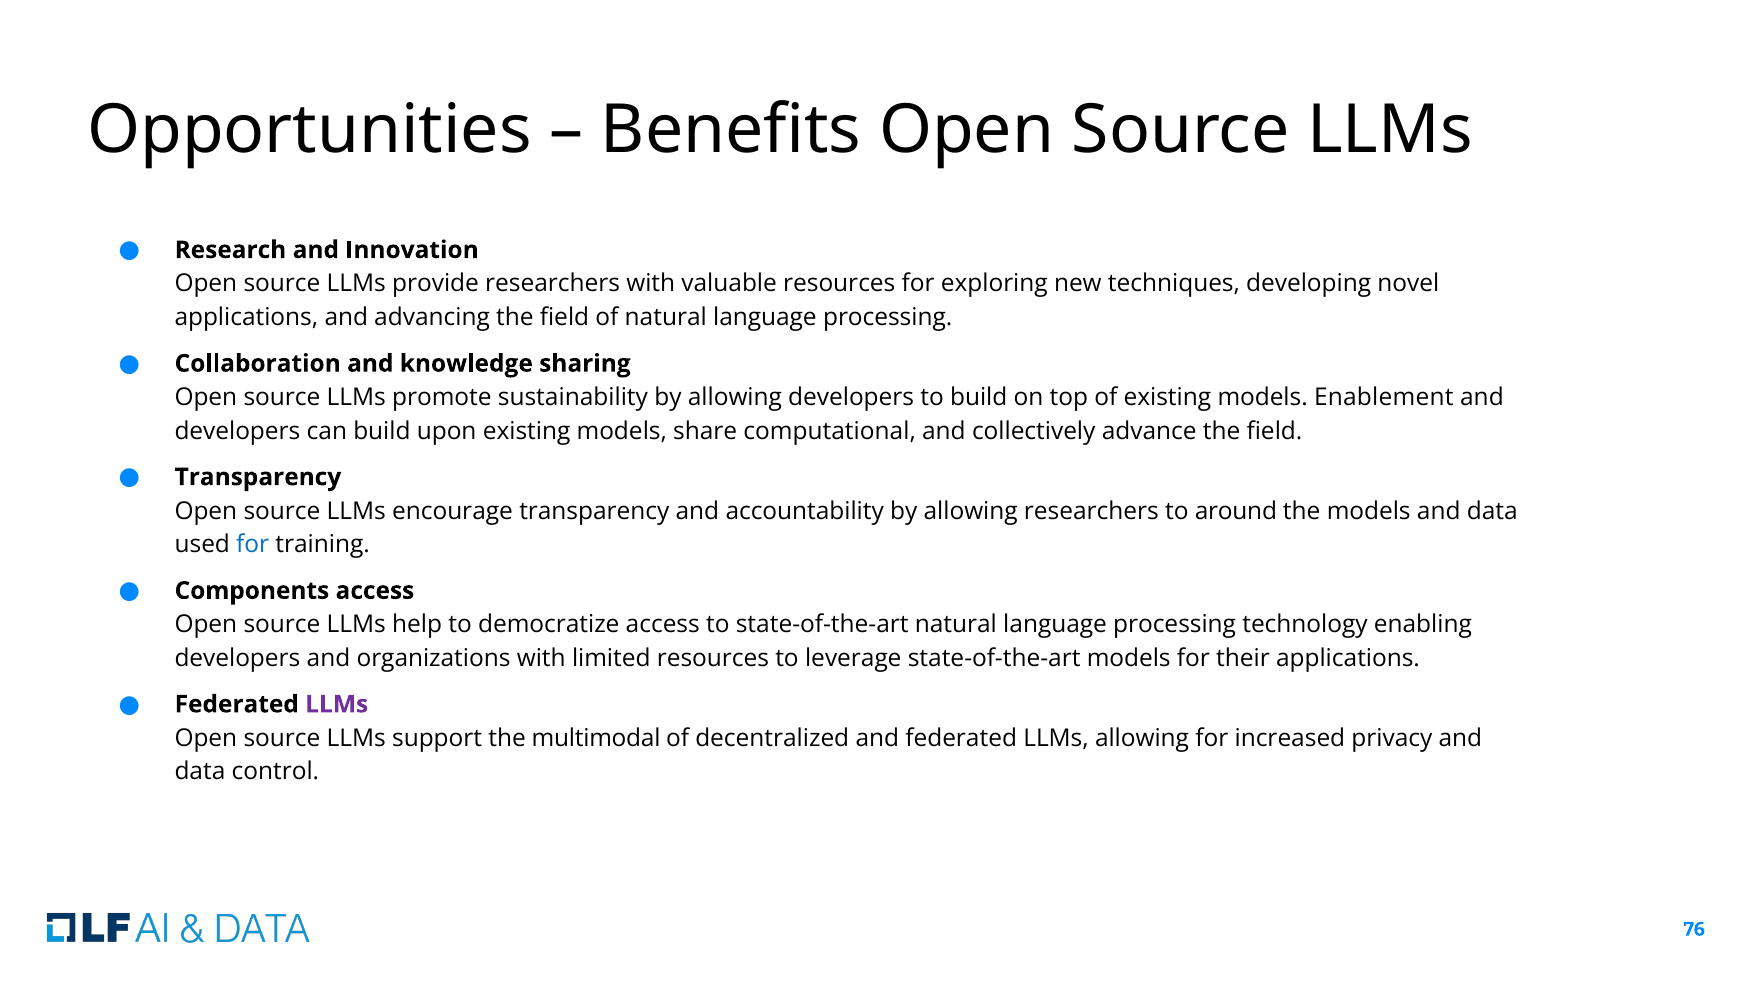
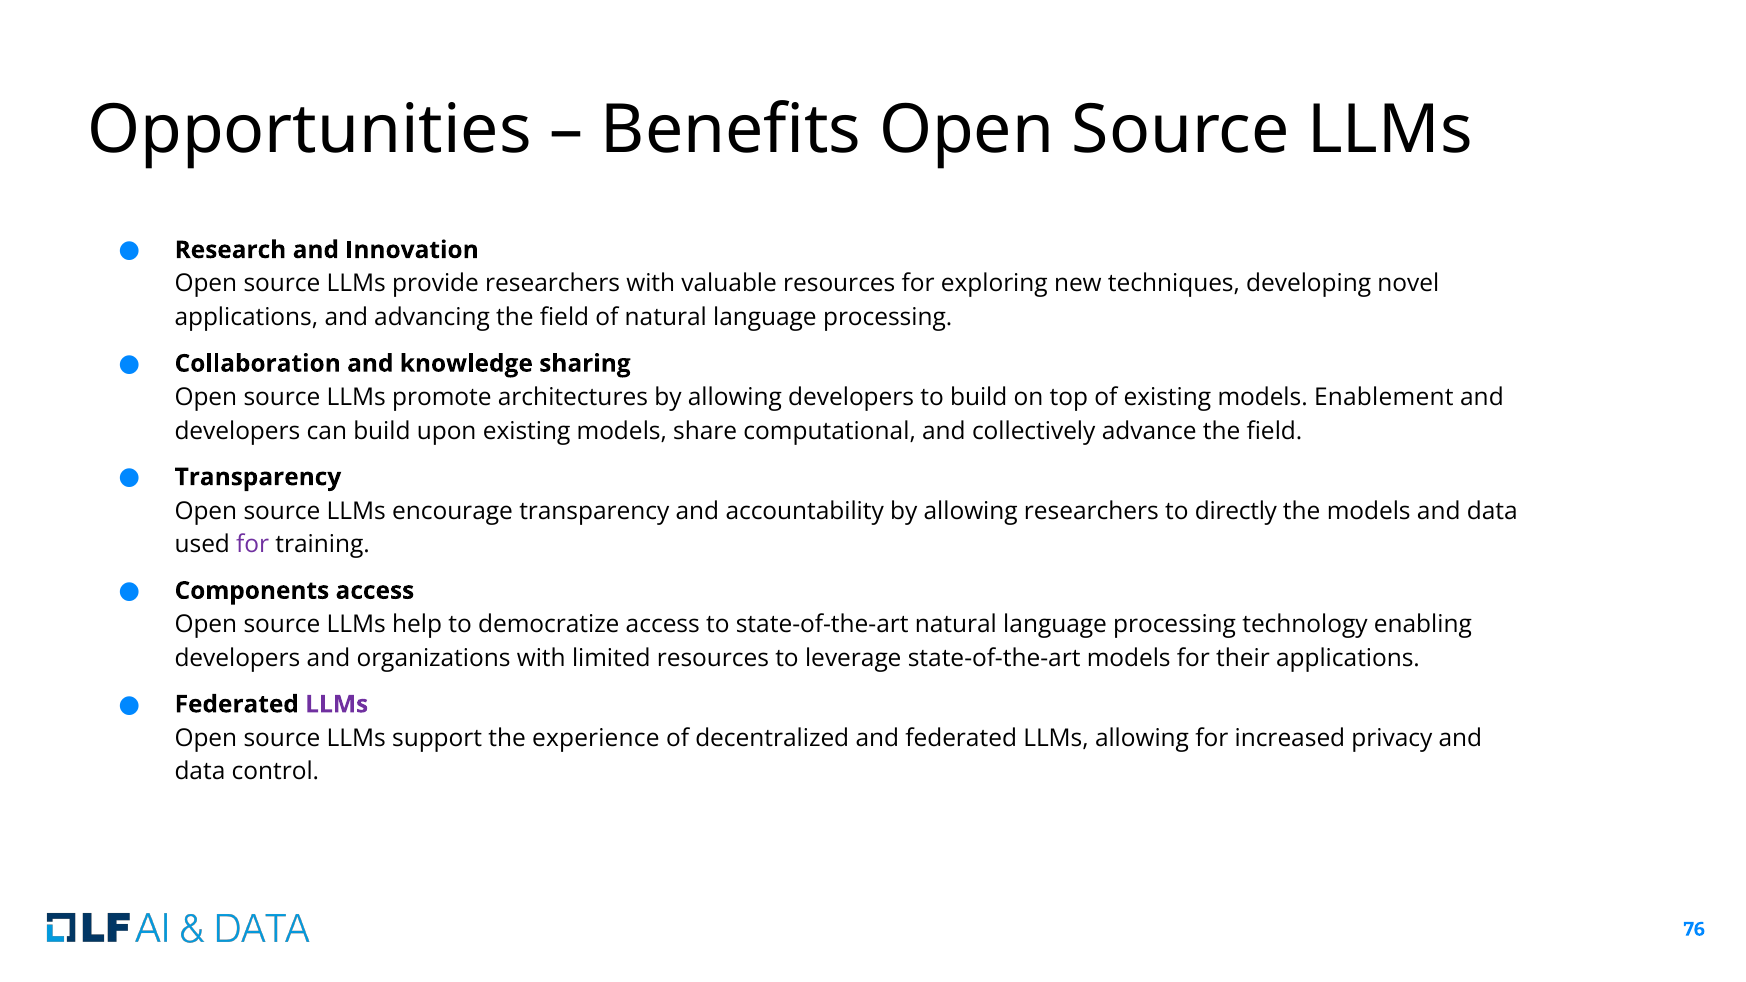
sustainability: sustainability -> architectures
around: around -> directly
for at (253, 545) colour: blue -> purple
multimodal: multimodal -> experience
